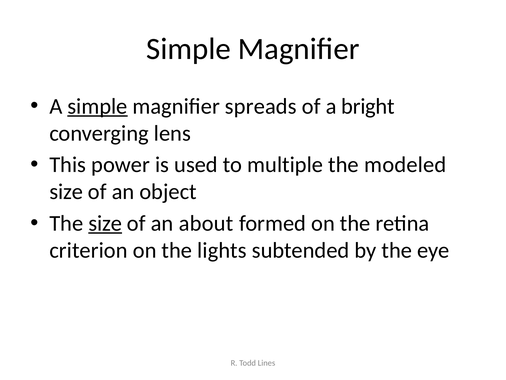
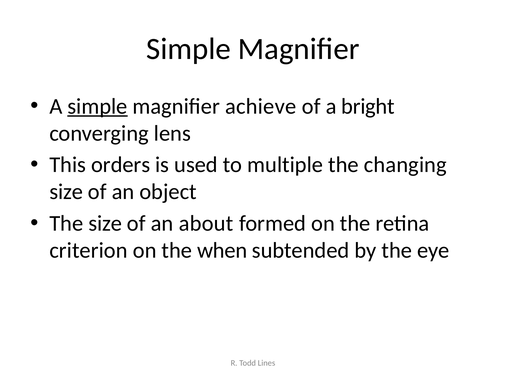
spreads: spreads -> achieve
power: power -> orders
modeled: modeled -> changing
size at (105, 223) underline: present -> none
lights: lights -> when
